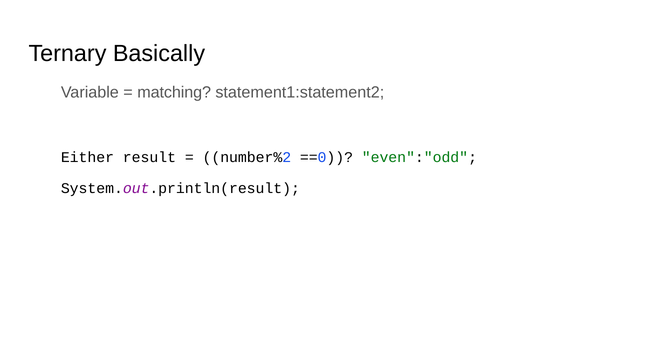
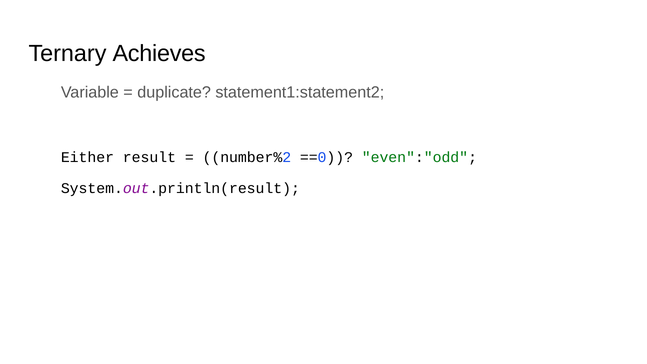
Basically: Basically -> Achieves
matching: matching -> duplicate
